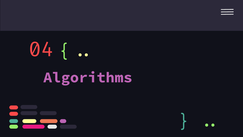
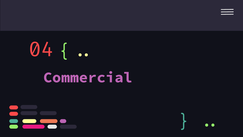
Algorithms: Algorithms -> Commercial
